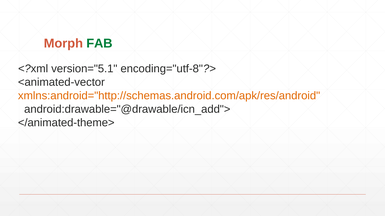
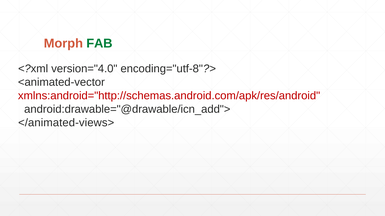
version="5.1: version="5.1 -> version="4.0
xmlns:android="http://schemas.android.com/apk/res/android colour: orange -> red
</animated-theme>: </animated-theme> -> </animated-views>
